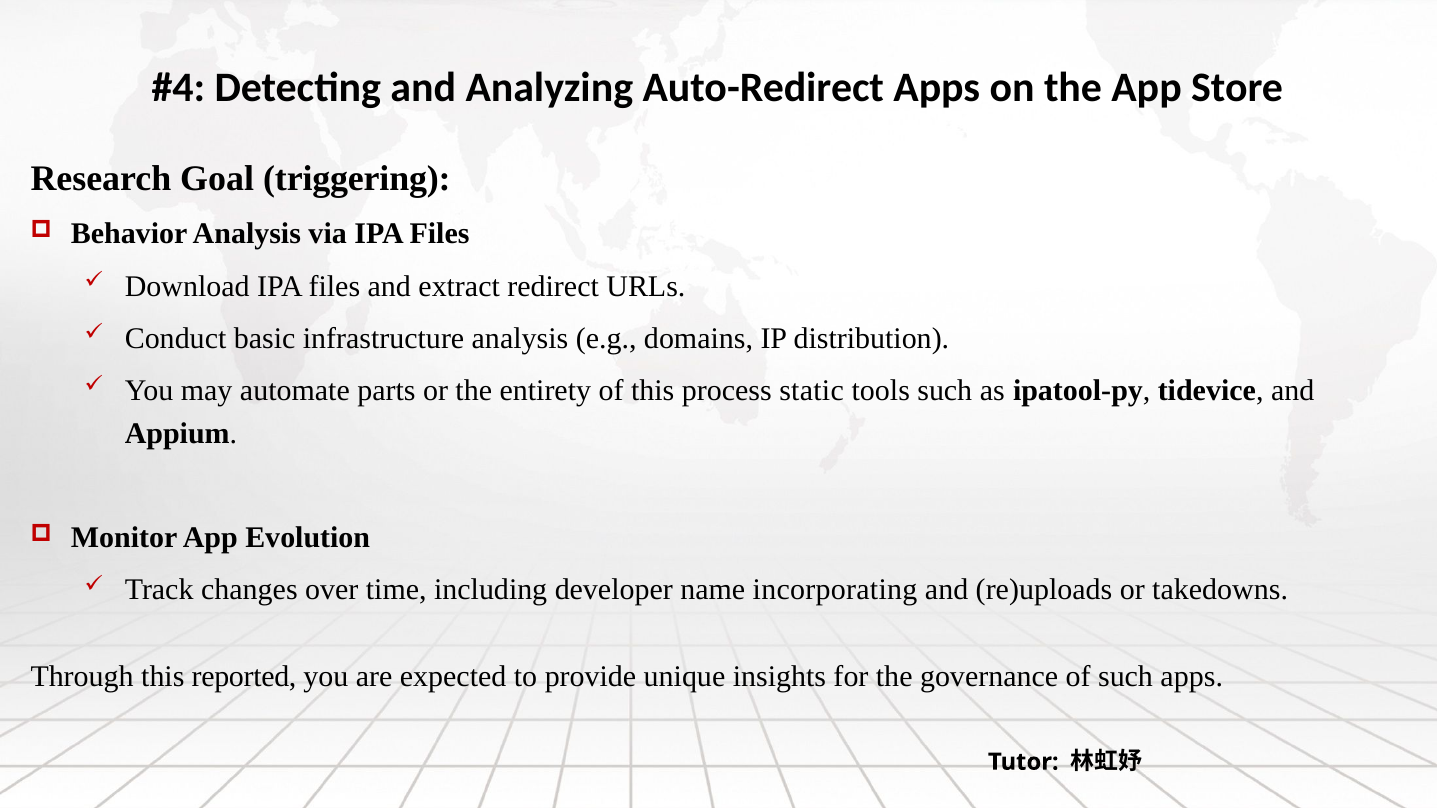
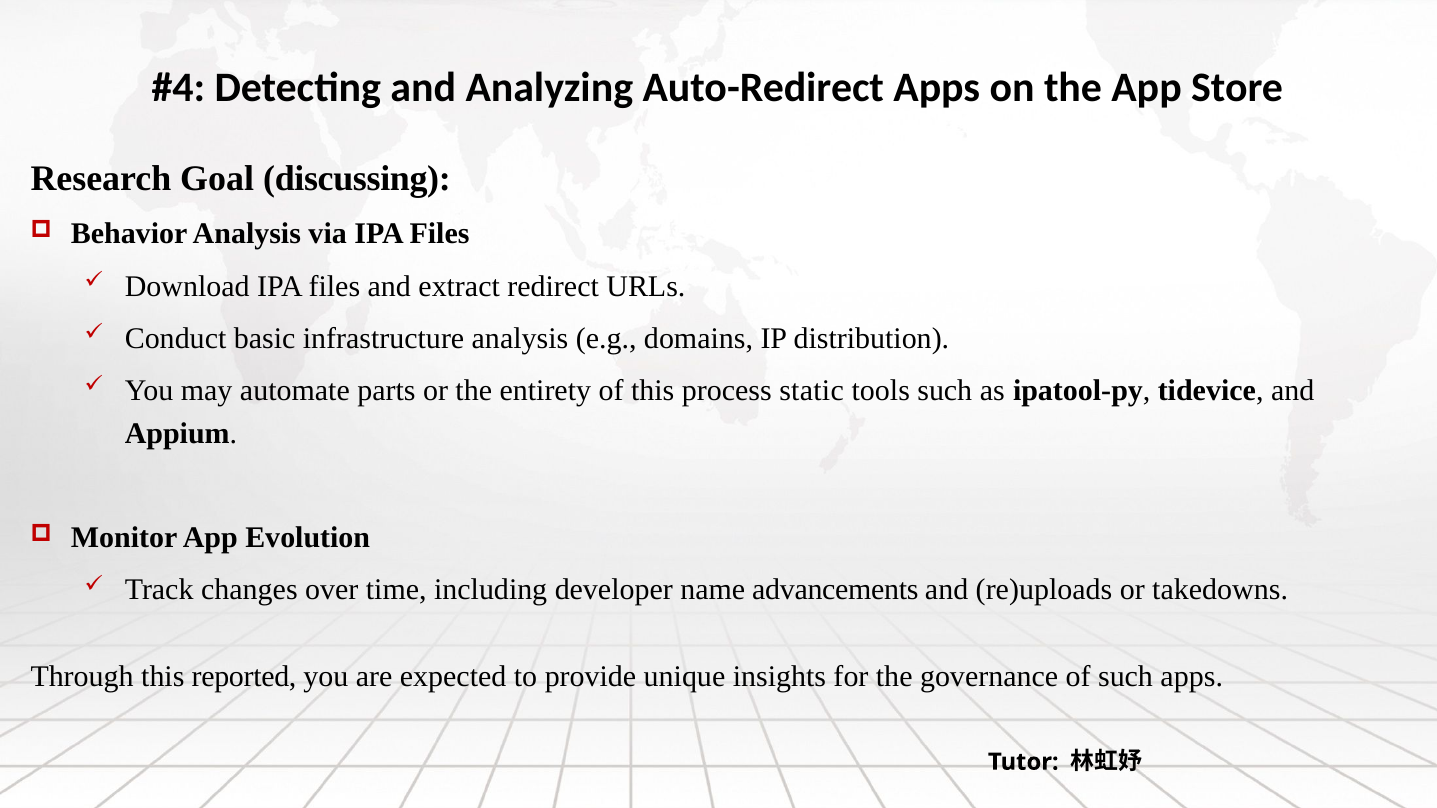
triggering: triggering -> discussing
incorporating: incorporating -> advancements
